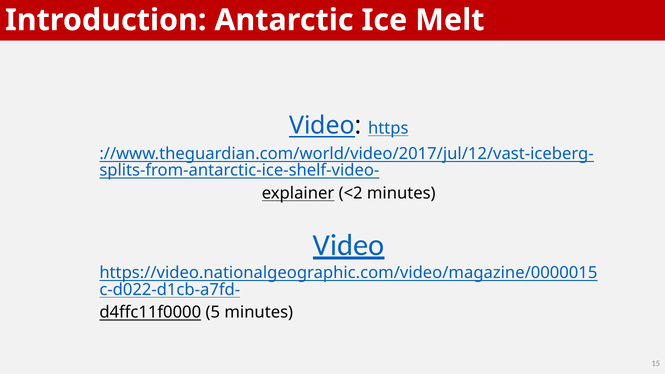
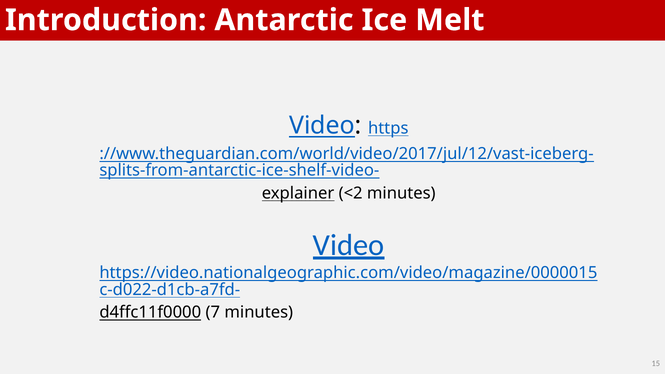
5: 5 -> 7
